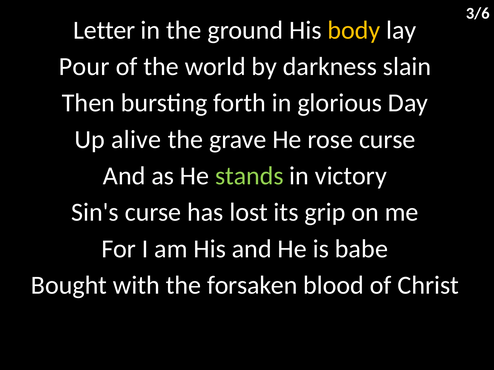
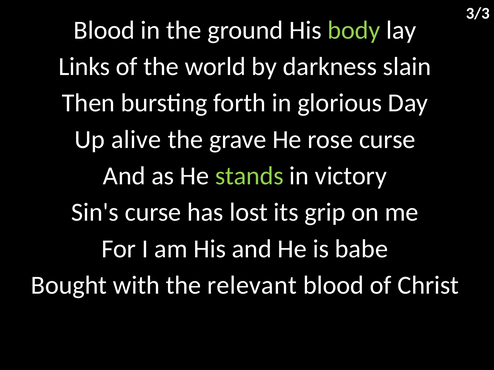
3/6: 3/6 -> 3/3
Letter at (104, 30): Letter -> Blood
body colour: yellow -> light green
Pour: Pour -> Links
forsaken: forsaken -> relevant
